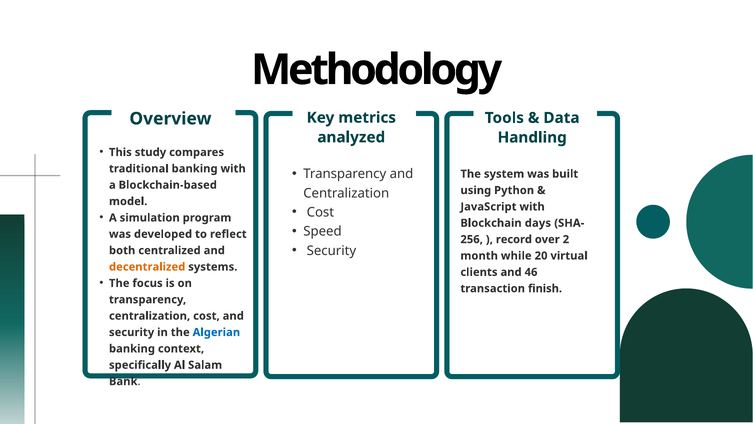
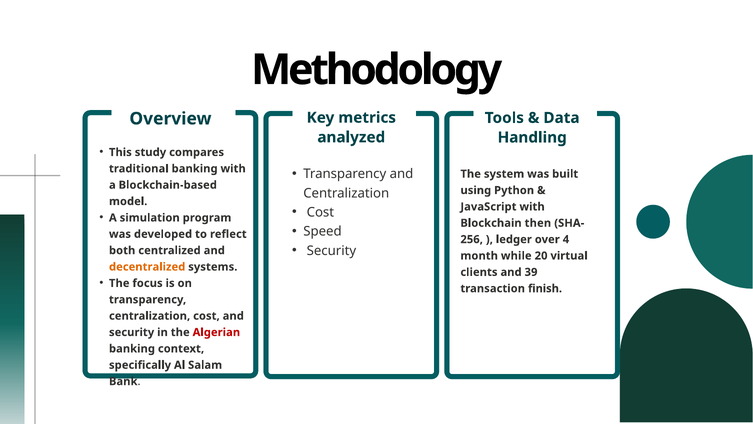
days: days -> then
record: record -> ledger
2: 2 -> 4
46: 46 -> 39
Algerian colour: blue -> red
